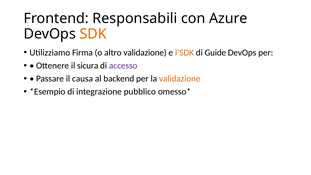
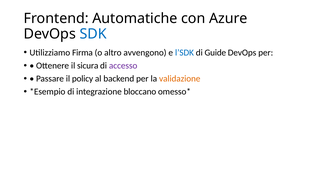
Responsabili: Responsabili -> Automatiche
SDK colour: orange -> blue
altro validazione: validazione -> avvengono
l’SDK colour: orange -> blue
causa: causa -> policy
pubblico: pubblico -> bloccano
